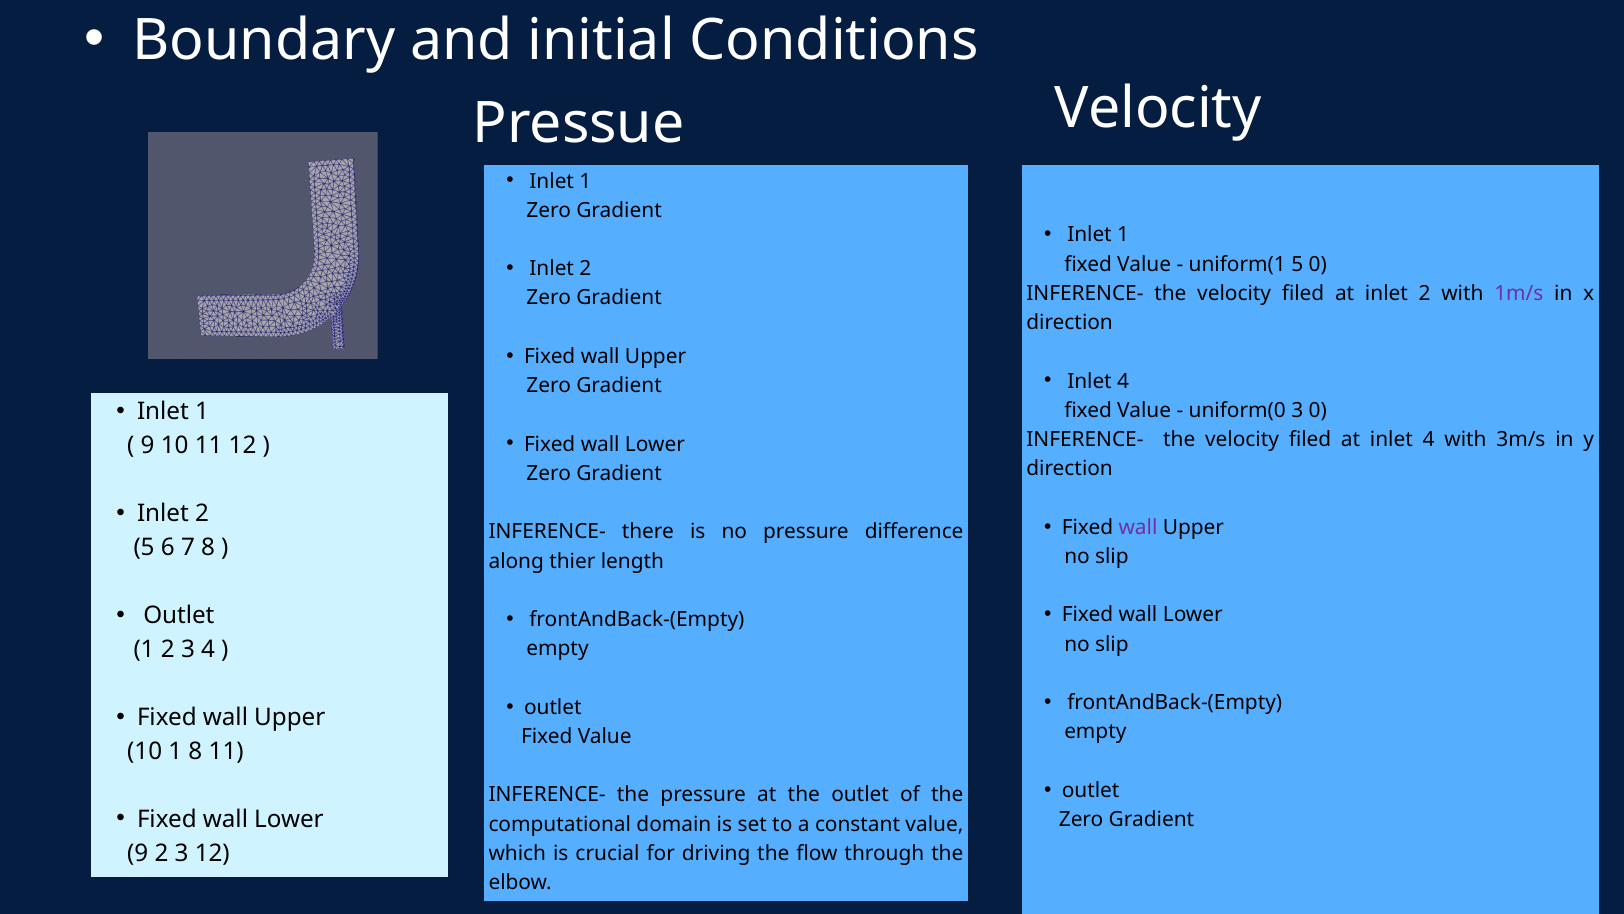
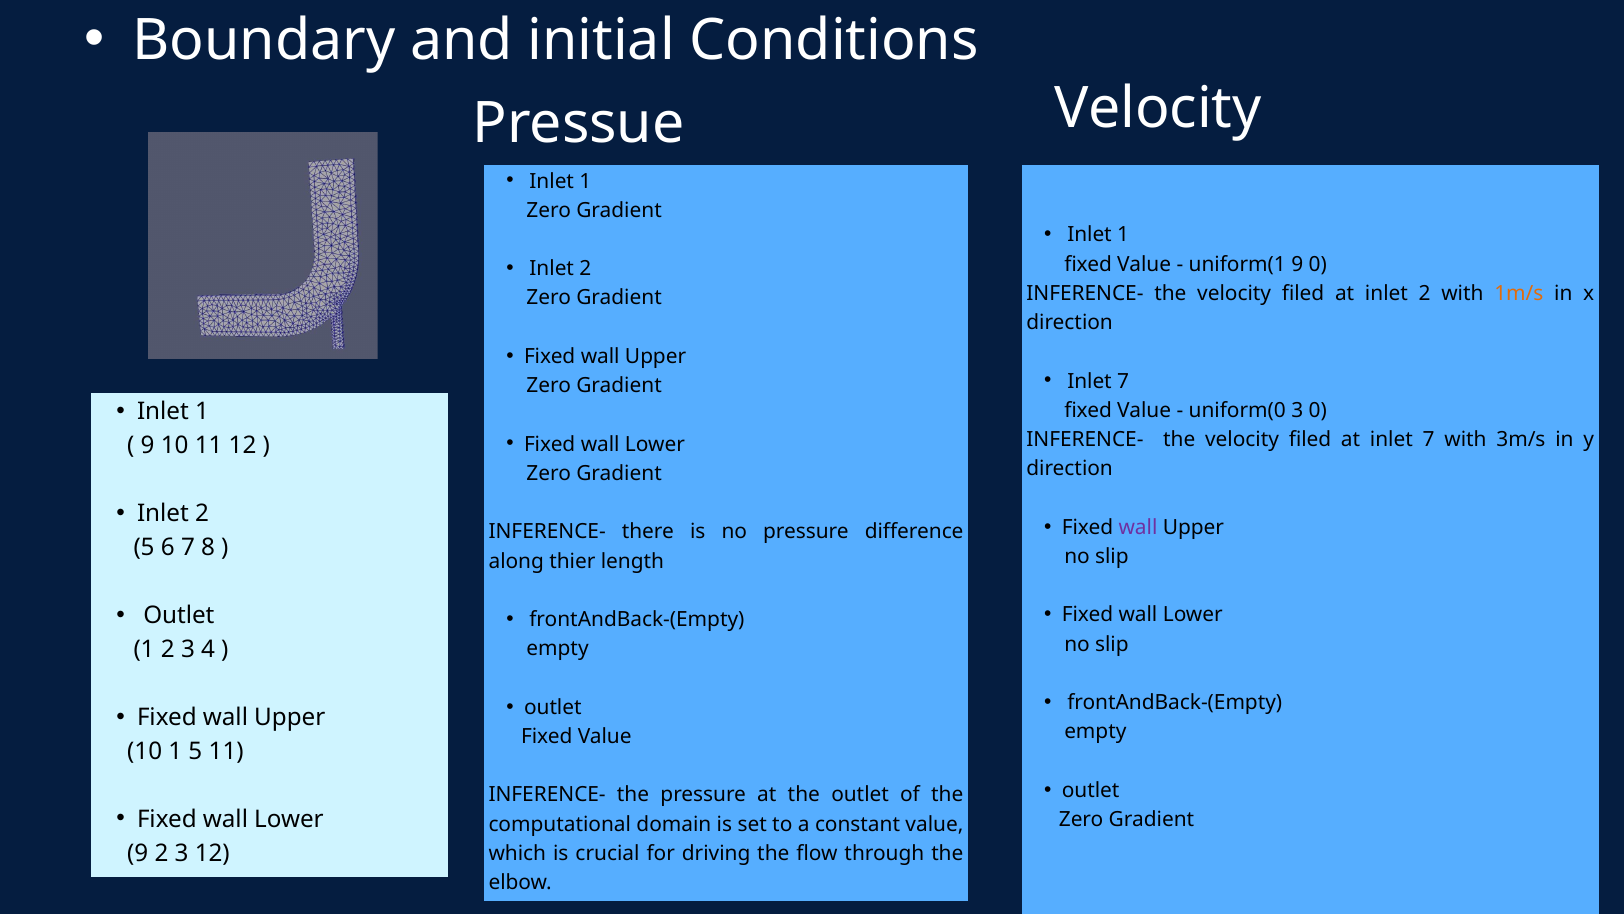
uniform(1 5: 5 -> 9
1m/s colour: purple -> orange
4 at (1123, 381): 4 -> 7
at inlet 4: 4 -> 7
1 8: 8 -> 5
